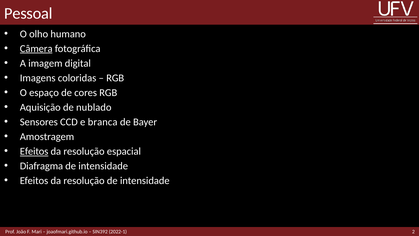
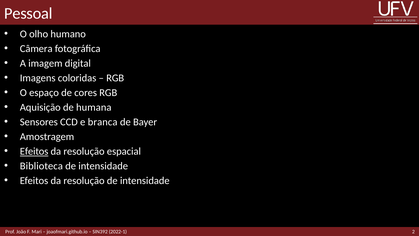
Câmera underline: present -> none
nublado: nublado -> humana
Diafragma: Diafragma -> Biblioteca
